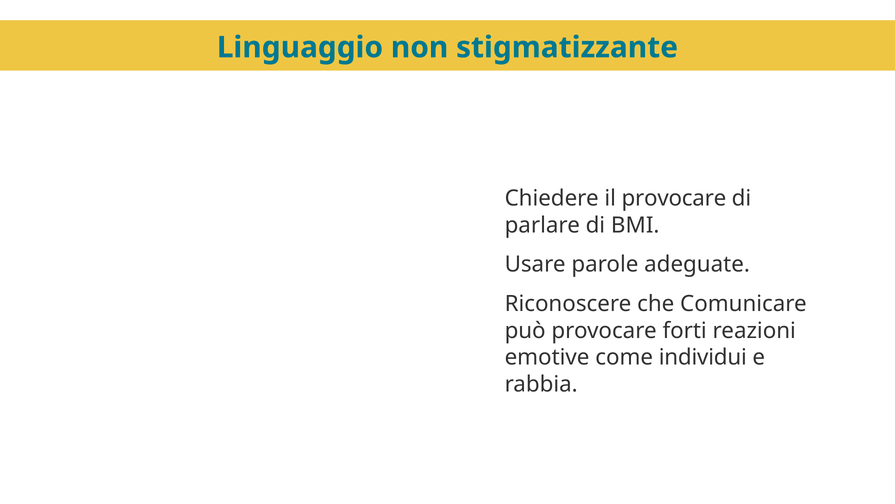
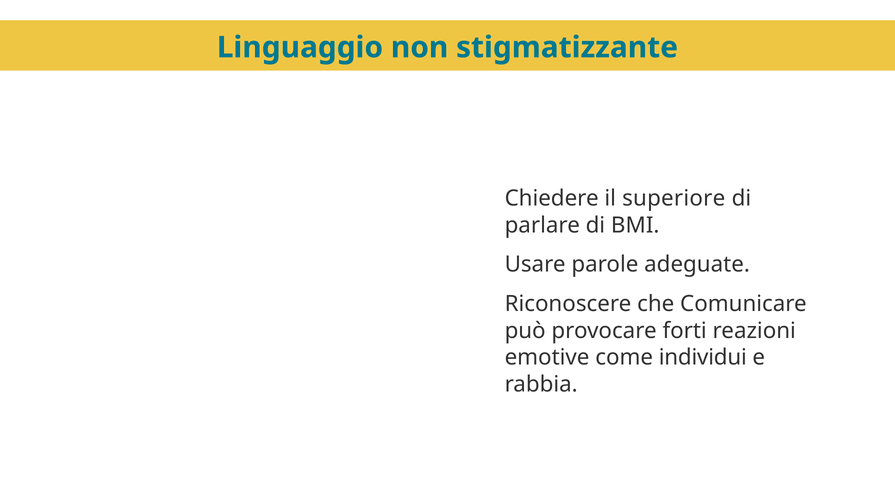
il provocare: provocare -> superiore
